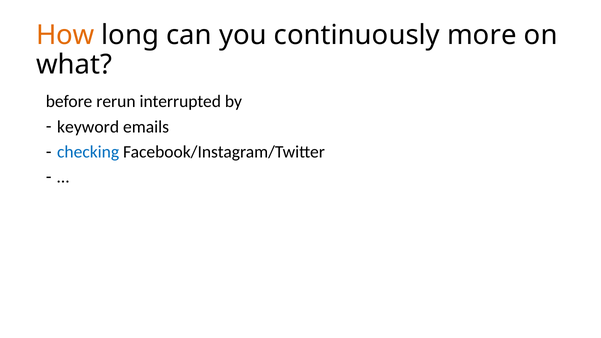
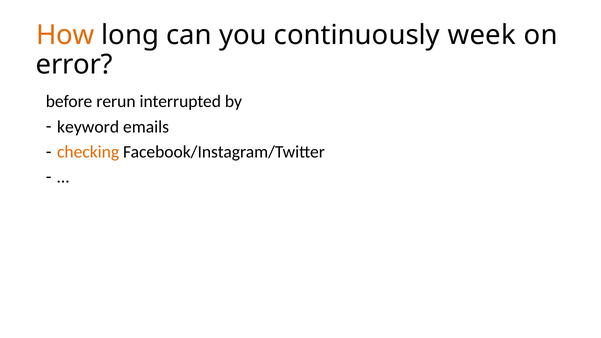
more: more -> week
what: what -> error
checking colour: blue -> orange
